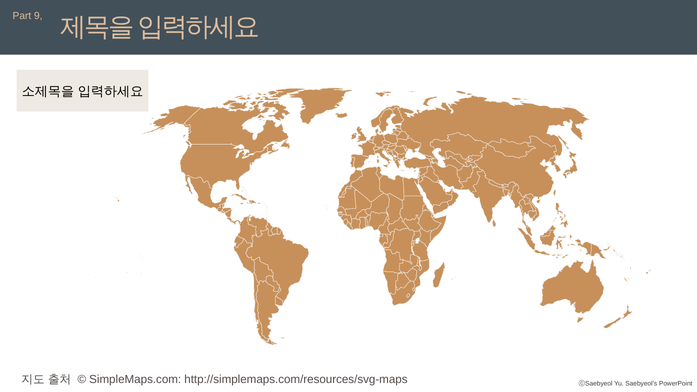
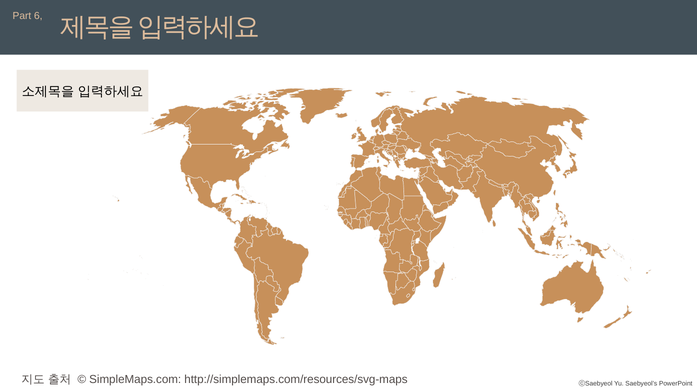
9: 9 -> 6
